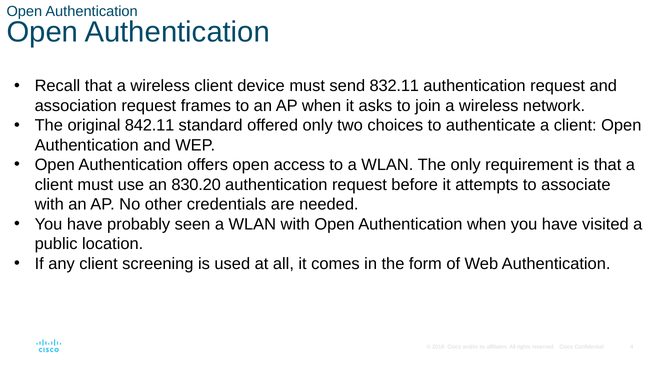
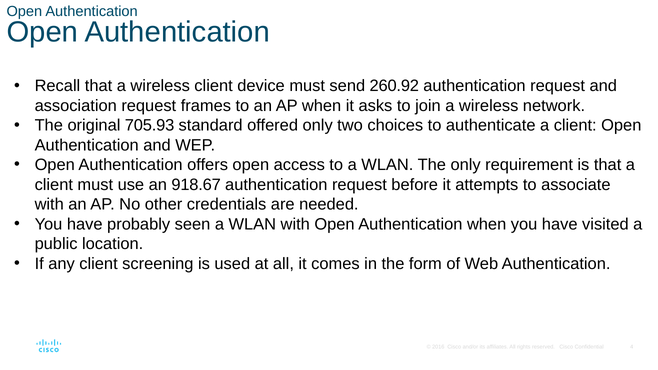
832.11: 832.11 -> 260.92
842.11: 842.11 -> 705.93
830.20: 830.20 -> 918.67
